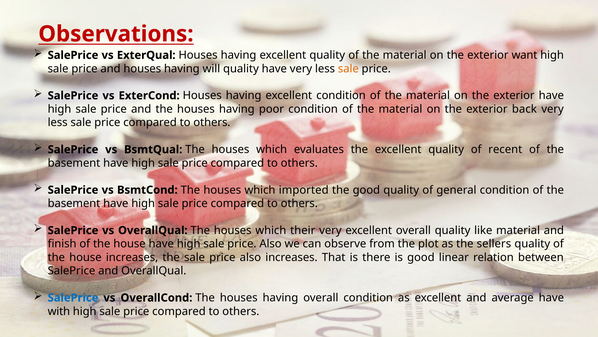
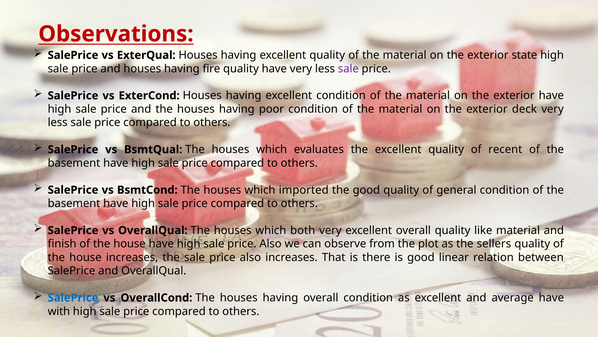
want: want -> state
will: will -> fire
sale at (348, 69) colour: orange -> purple
back: back -> deck
their: their -> both
